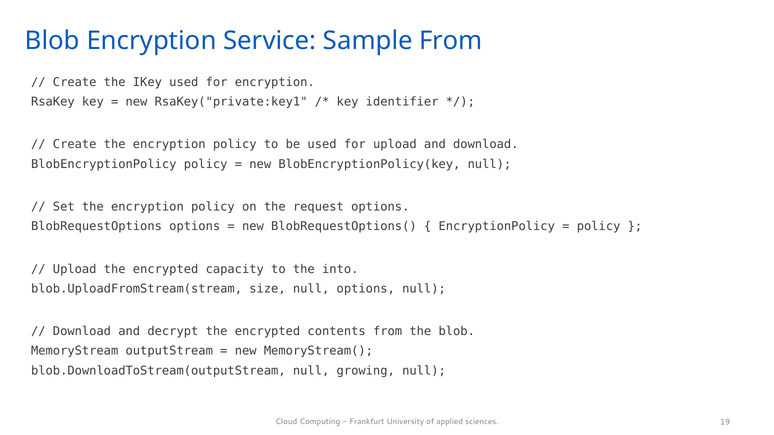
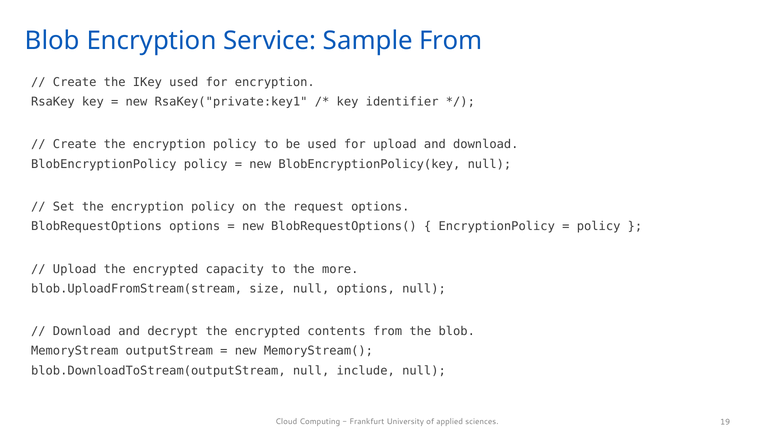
into: into -> more
growing: growing -> include
